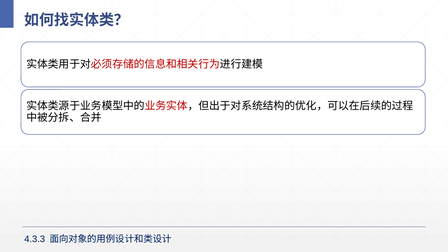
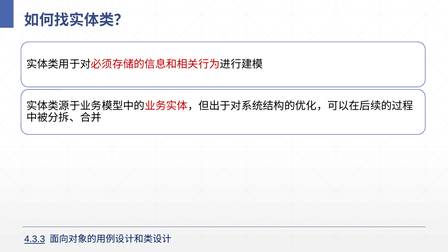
4.3.3 underline: none -> present
